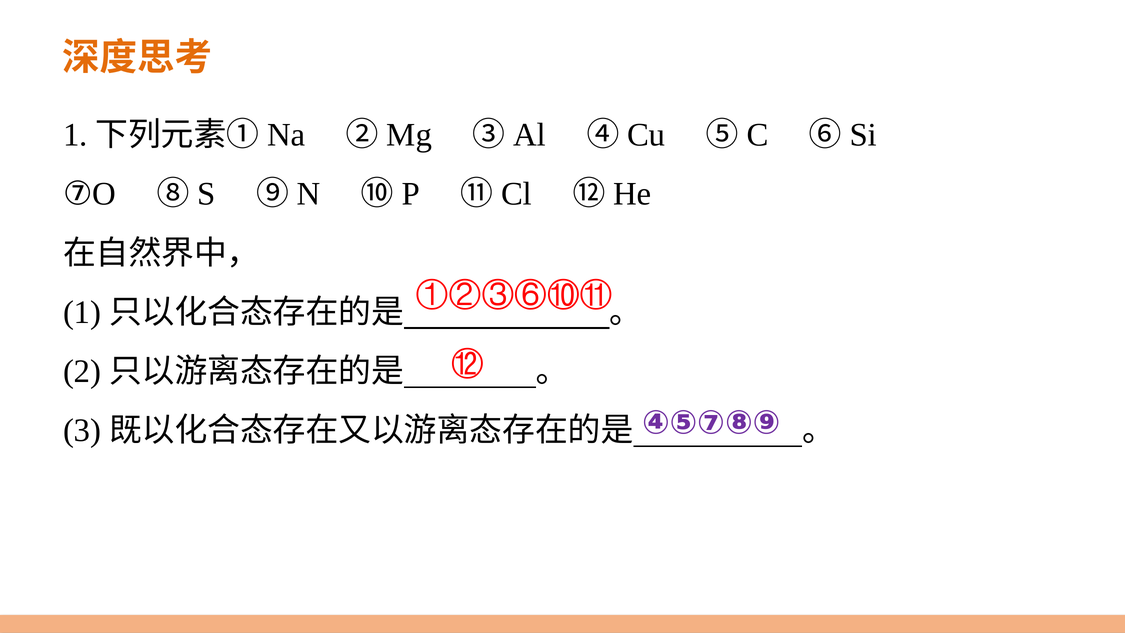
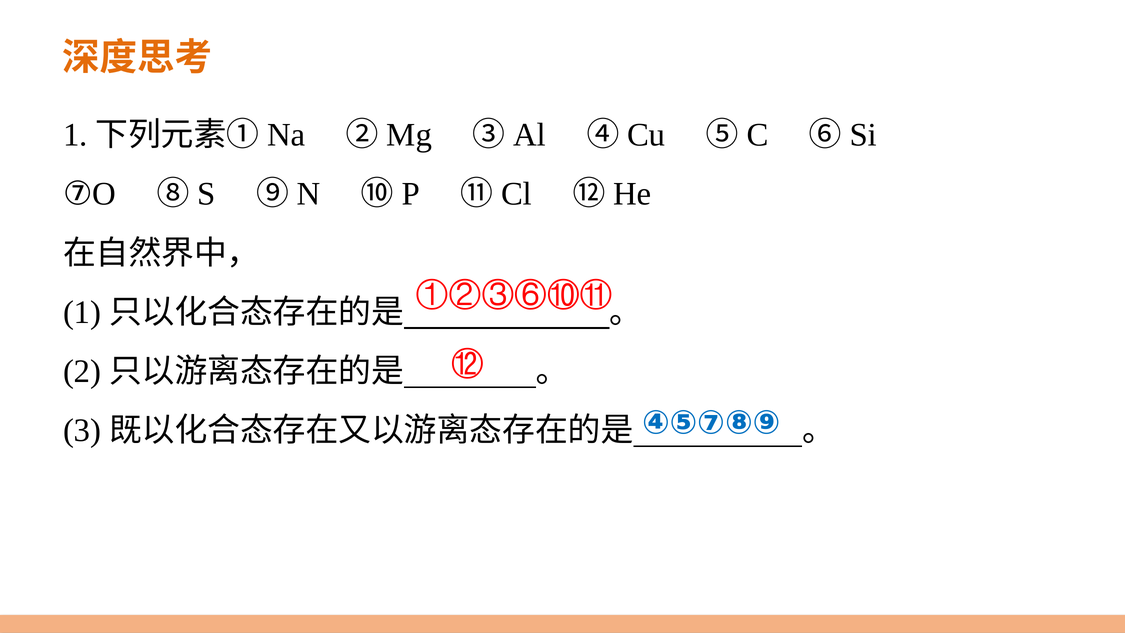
④⑤⑦⑧⑨ colour: purple -> blue
